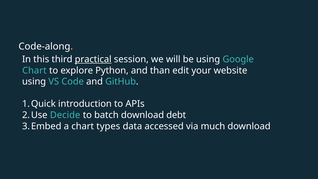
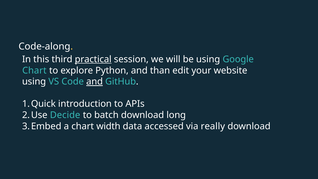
and at (95, 82) underline: none -> present
debt: debt -> long
types: types -> width
much: much -> really
